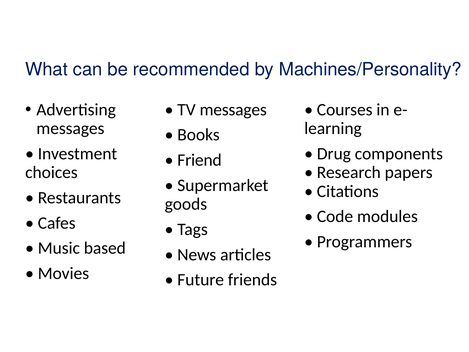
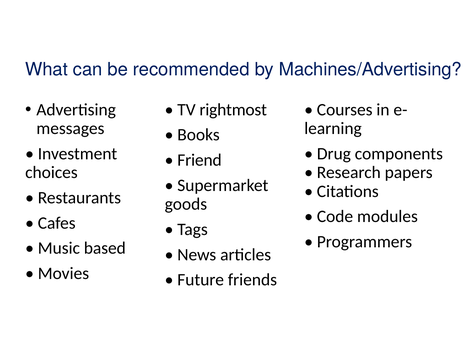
Machines/Personality: Machines/Personality -> Machines/Advertising
TV messages: messages -> rightmost
